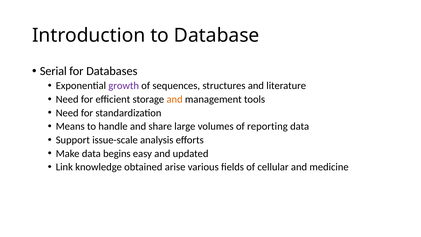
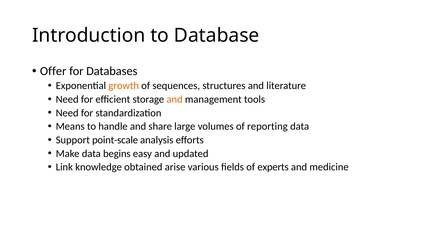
Serial: Serial -> Offer
growth colour: purple -> orange
issue-scale: issue-scale -> point-scale
cellular: cellular -> experts
